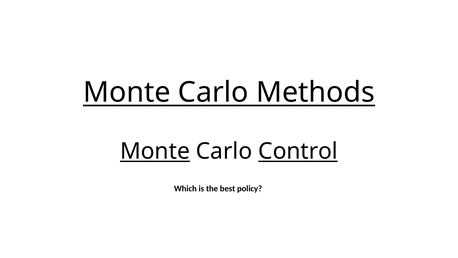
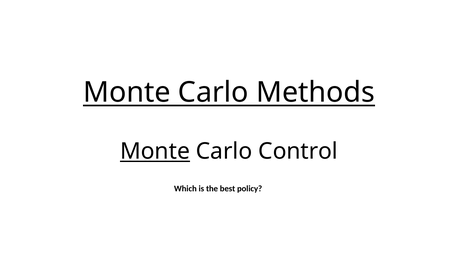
Control underline: present -> none
